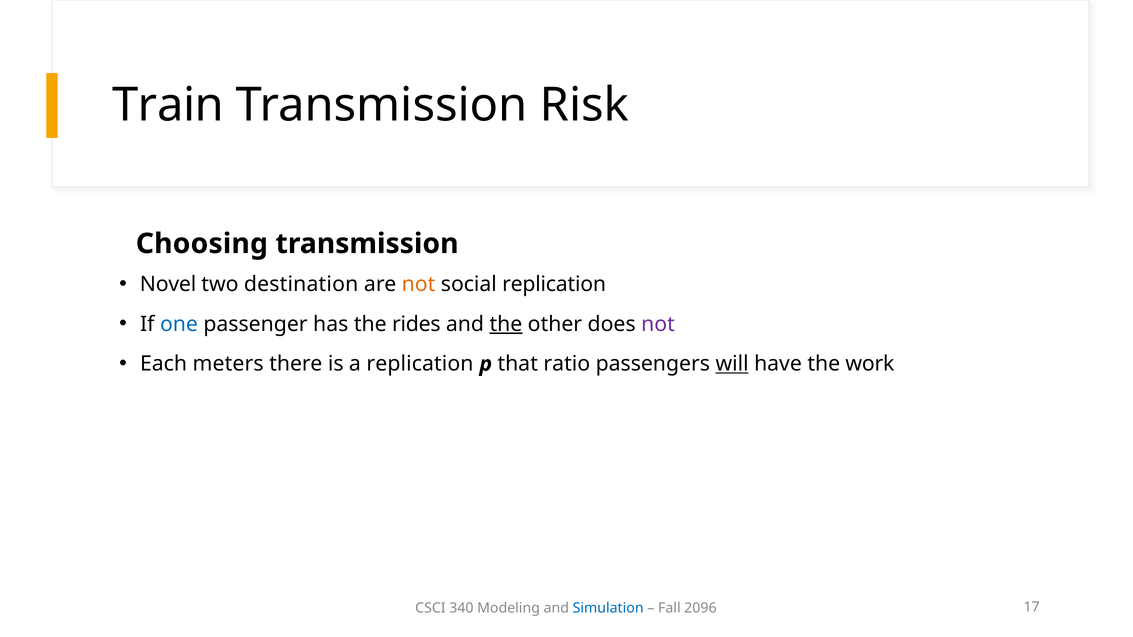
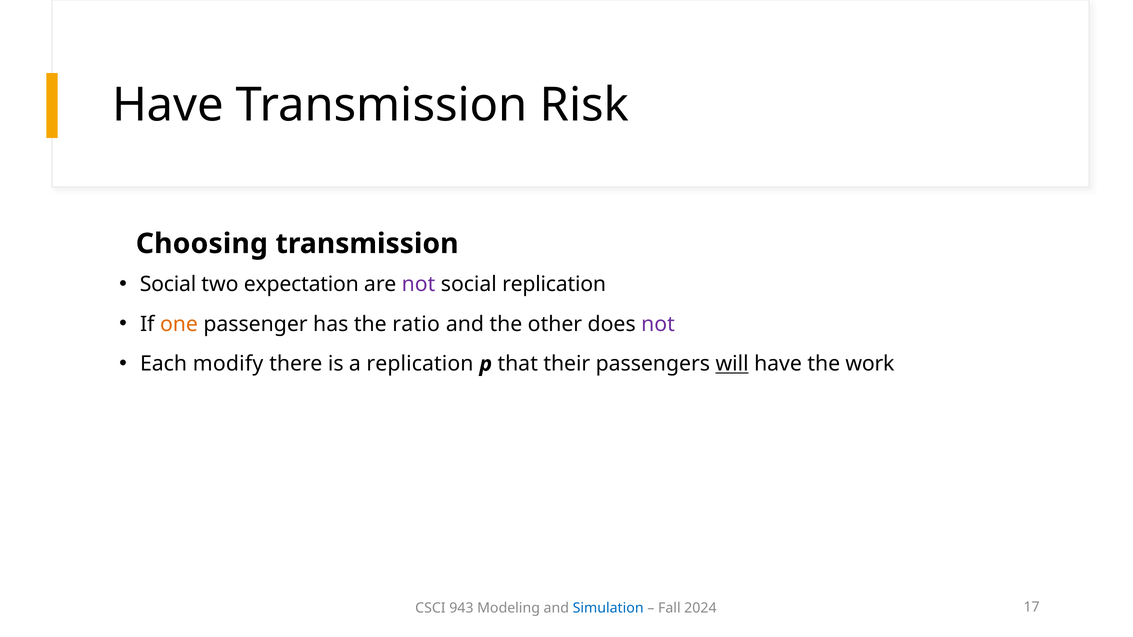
Train at (168, 105): Train -> Have
Novel at (168, 284): Novel -> Social
destination: destination -> expectation
not at (418, 284) colour: orange -> purple
one colour: blue -> orange
rides: rides -> ratio
the at (506, 324) underline: present -> none
meters: meters -> modify
ratio: ratio -> their
340: 340 -> 943
2096: 2096 -> 2024
